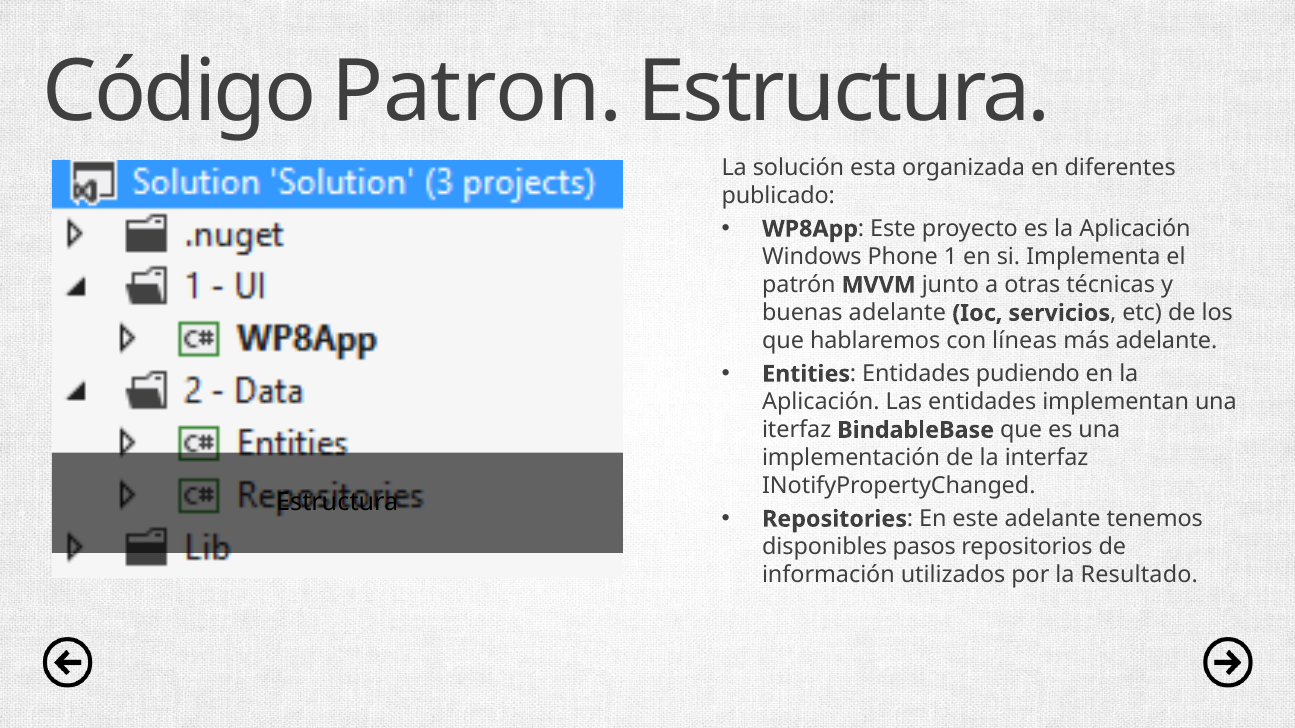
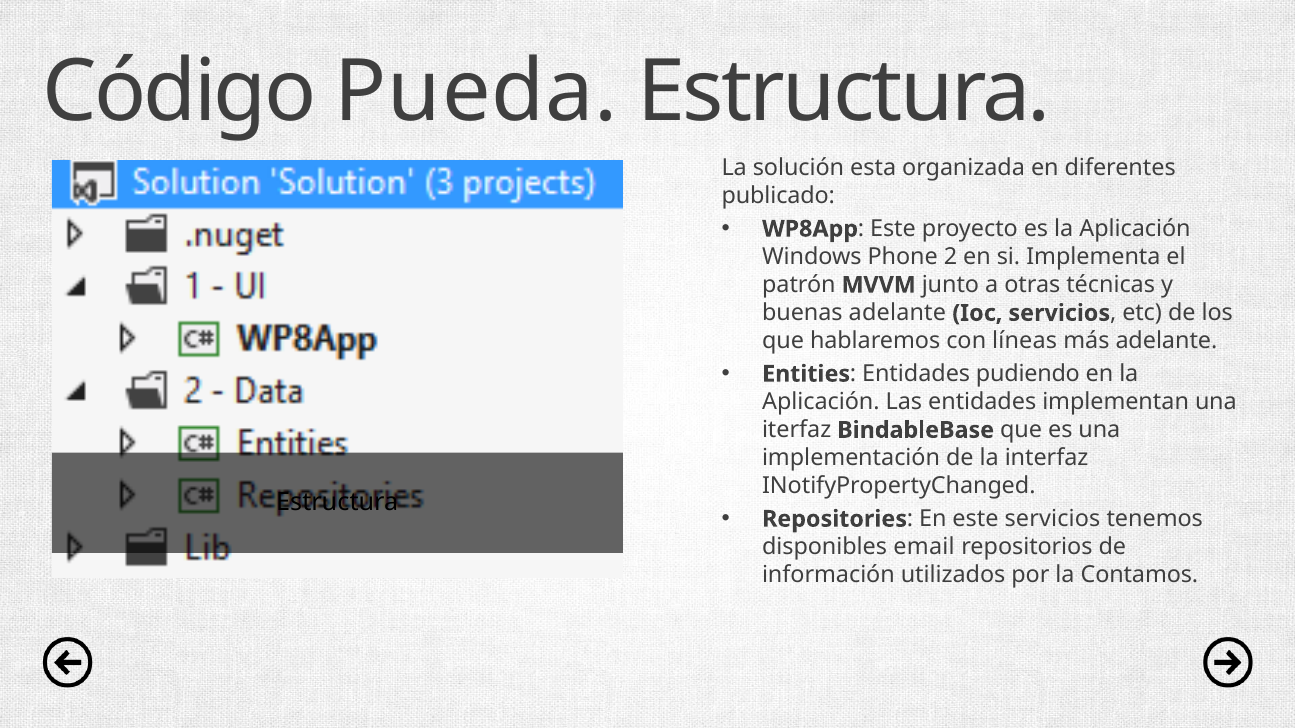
Patron: Patron -> Pueda
1: 1 -> 2
este adelante: adelante -> servicios
pasos: pasos -> email
Resultado: Resultado -> Contamos
